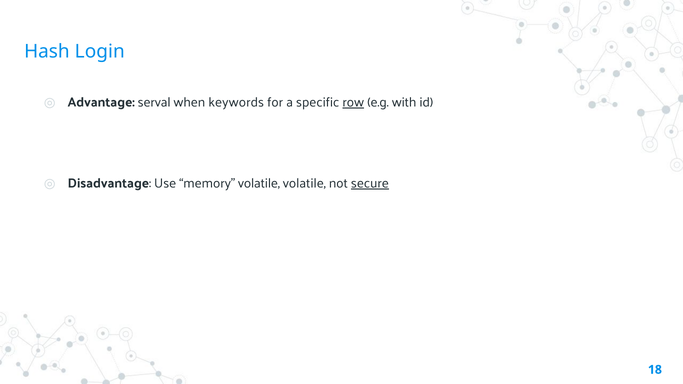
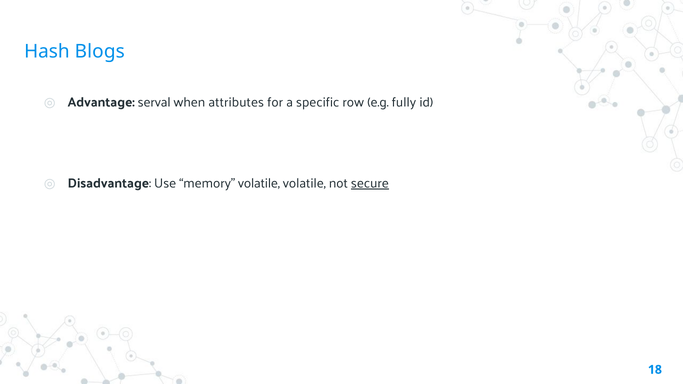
Login: Login -> Blogs
keywords: keywords -> attributes
row underline: present -> none
with: with -> fully
